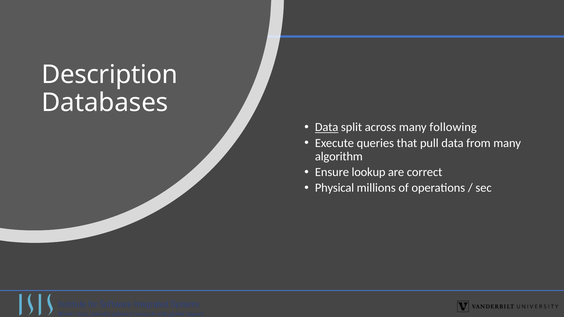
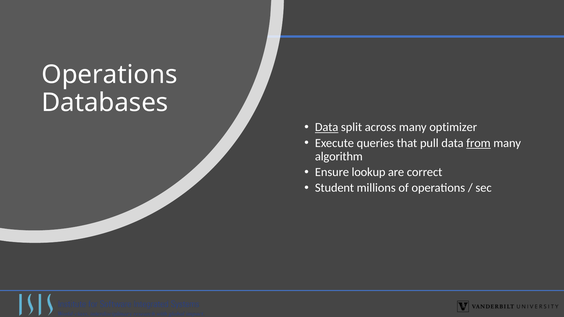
Description at (110, 75): Description -> Operations
following: following -> optimizer
from underline: none -> present
Physical: Physical -> Student
